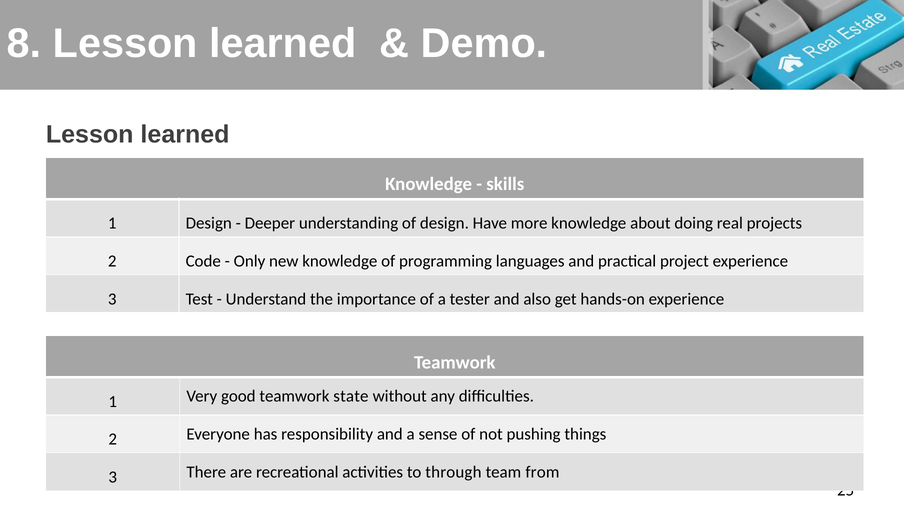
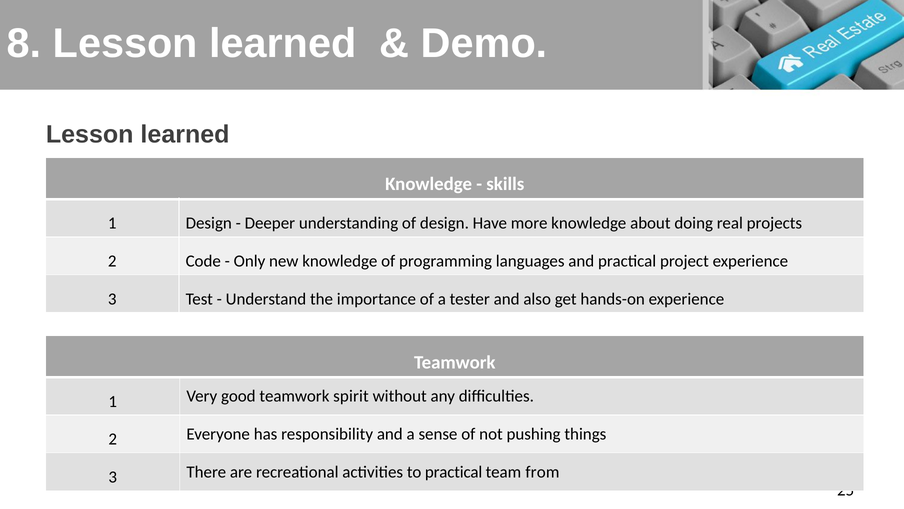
state: state -> spirit
to through: through -> practical
